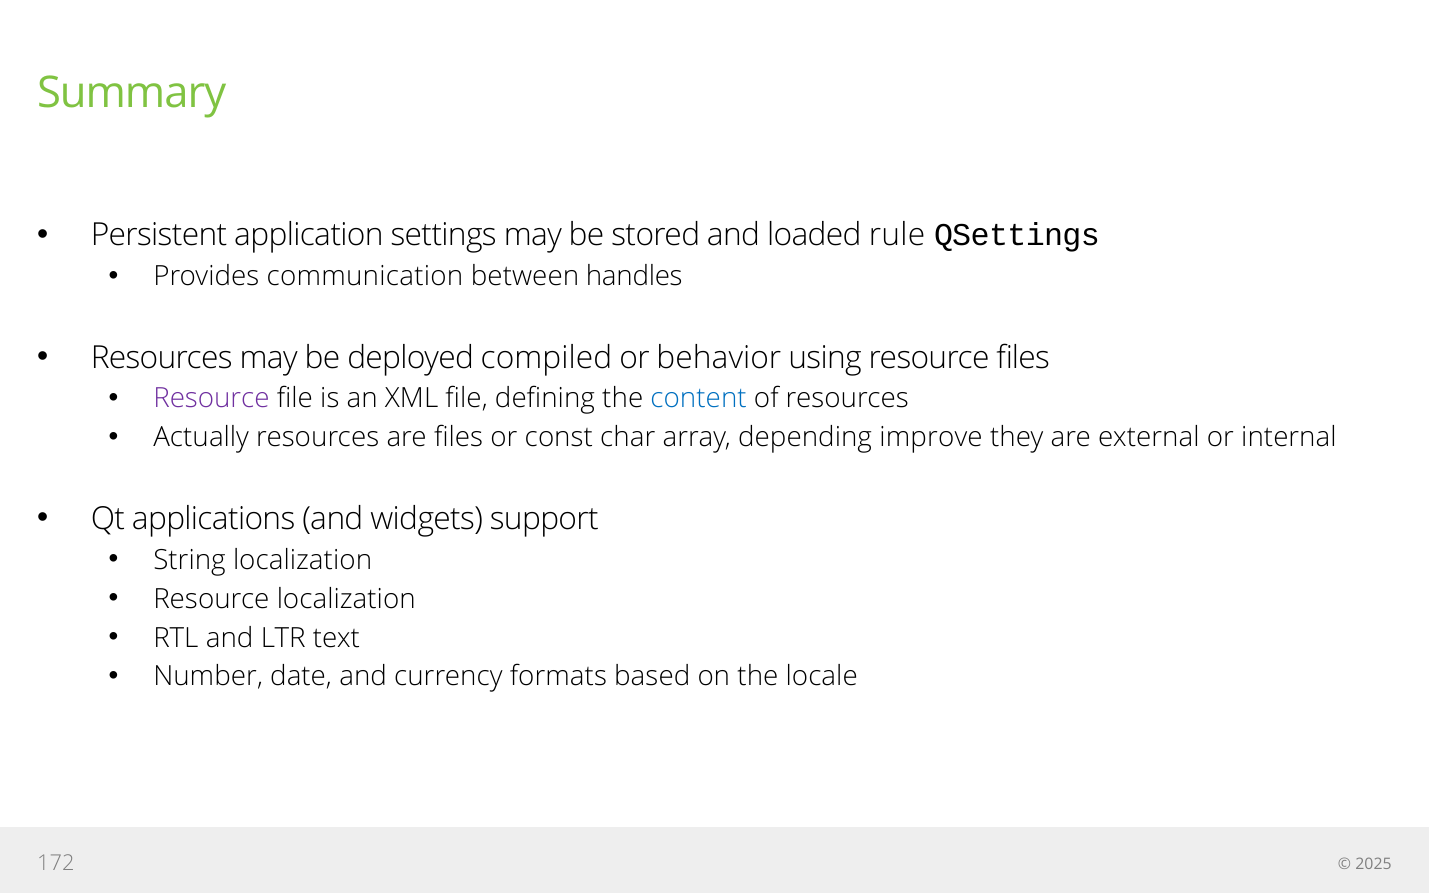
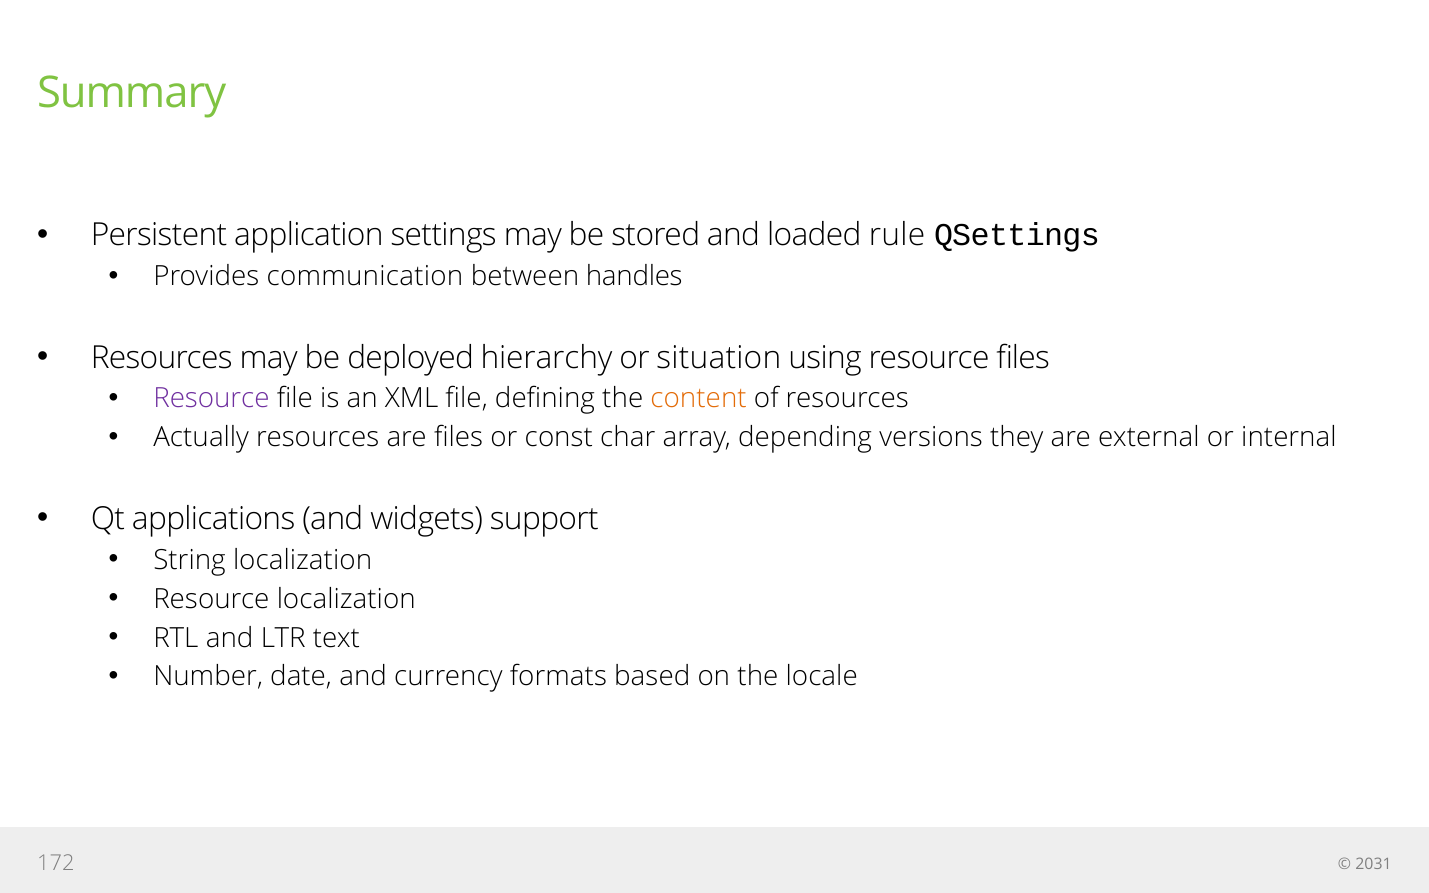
compiled: compiled -> hierarchy
behavior: behavior -> situation
content colour: blue -> orange
improve: improve -> versions
2025: 2025 -> 2031
